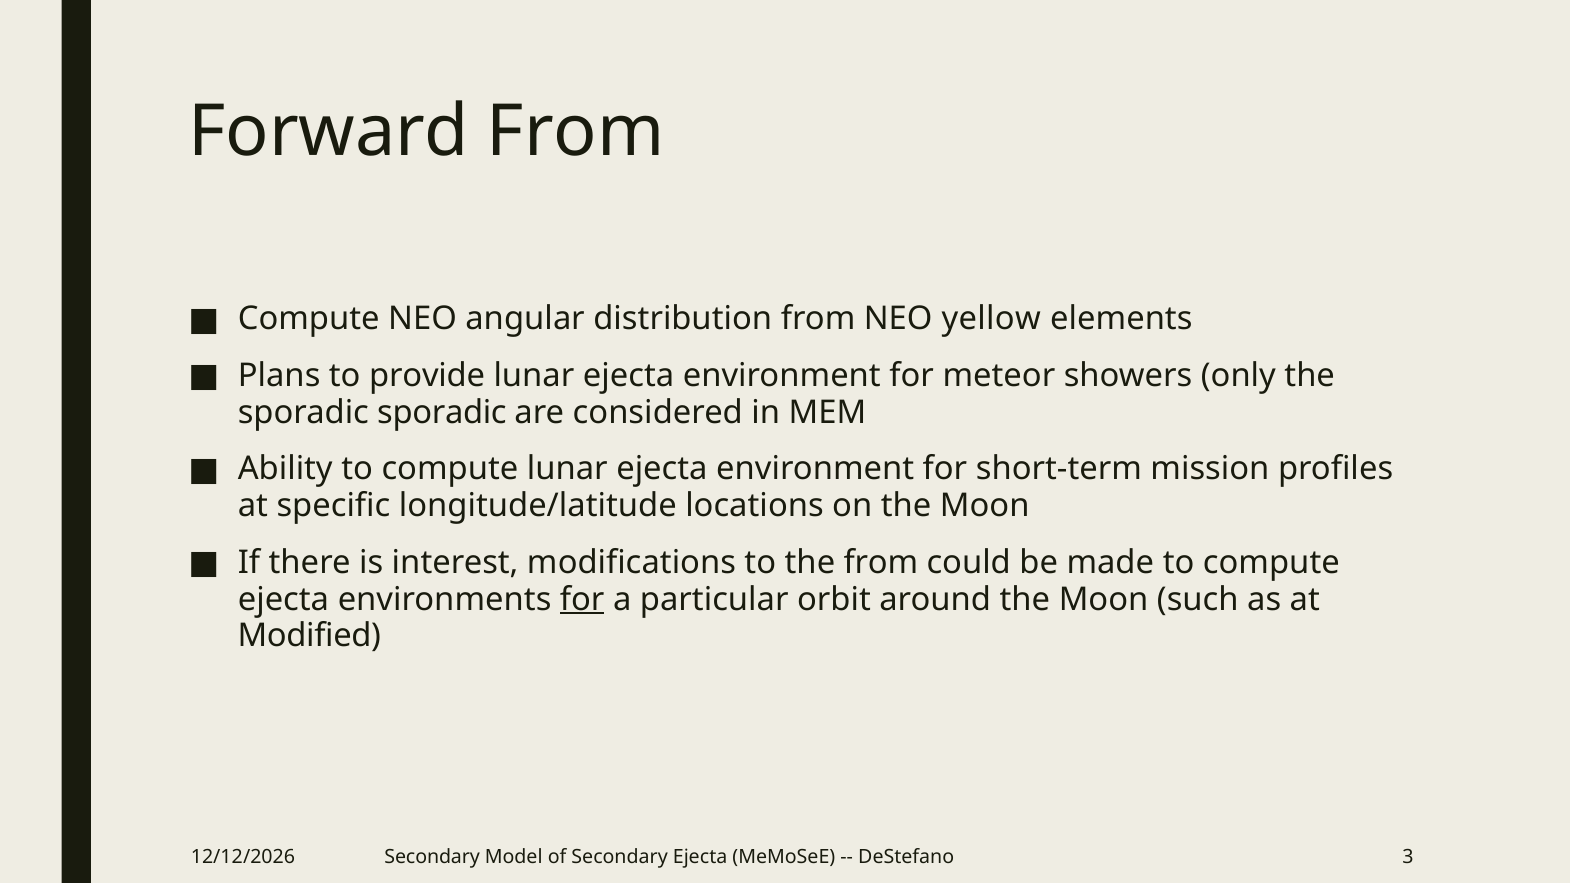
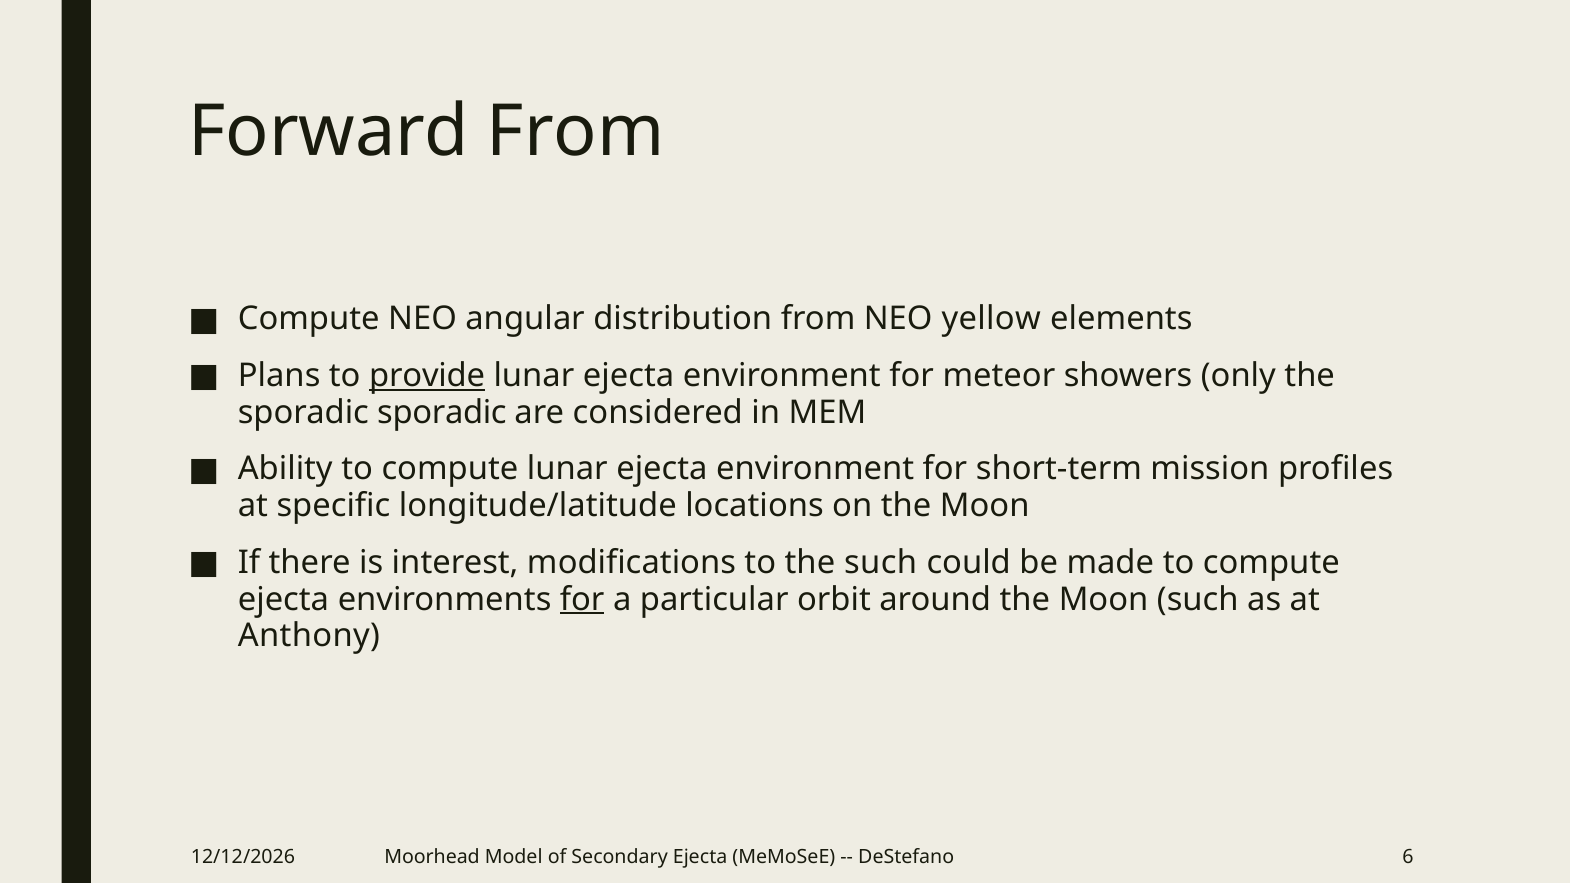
provide underline: none -> present
the from: from -> such
Modified: Modified -> Anthony
Secondary at (432, 857): Secondary -> Moorhead
3: 3 -> 6
